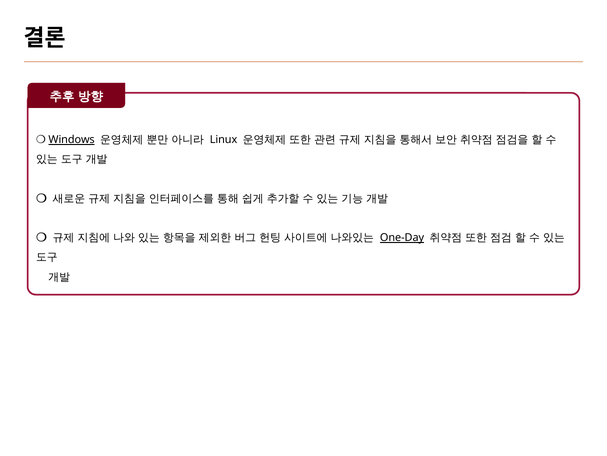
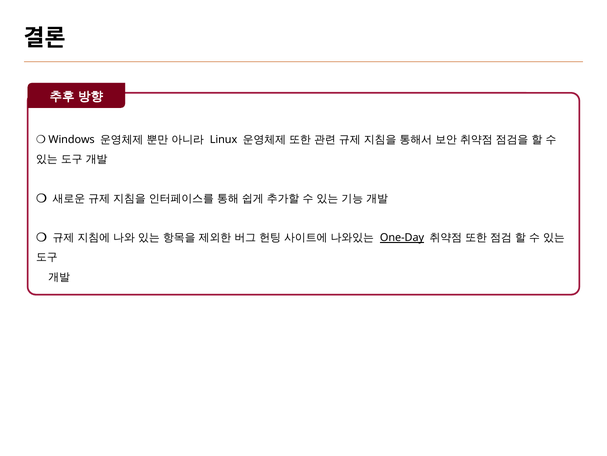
Windows underline: present -> none
